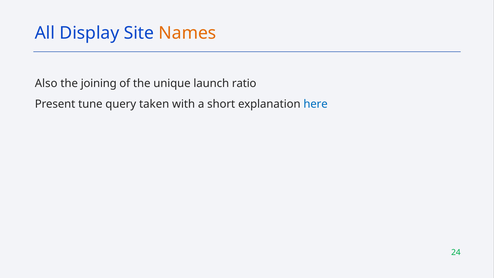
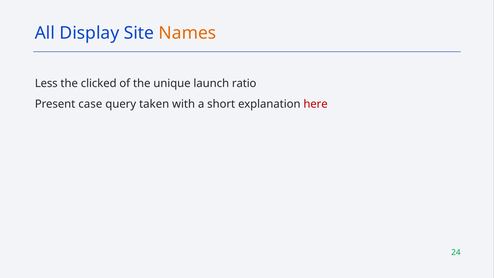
Also: Also -> Less
joining: joining -> clicked
tune: tune -> case
here colour: blue -> red
